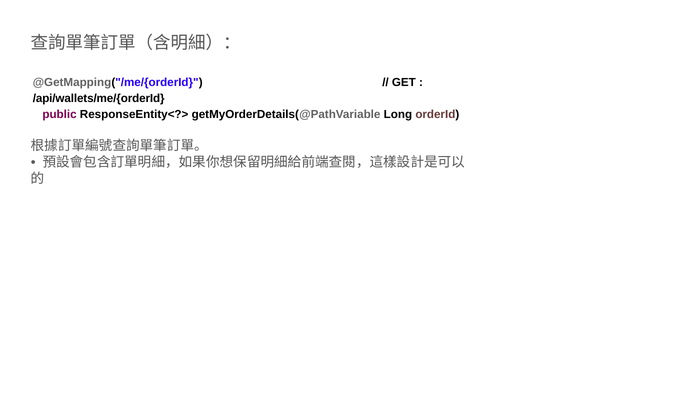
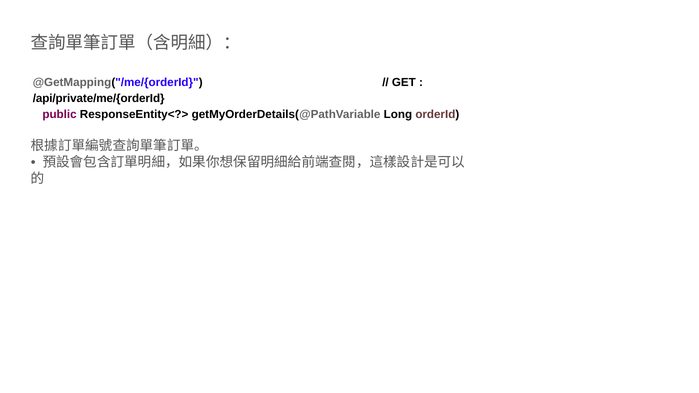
/api/wallets/me/{orderId: /api/wallets/me/{orderId -> /api/private/me/{orderId
